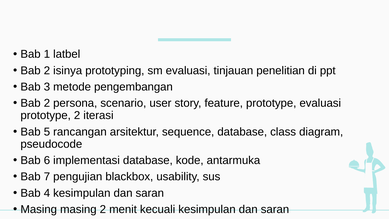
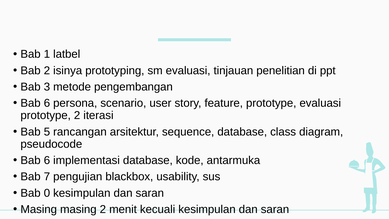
2 at (47, 103): 2 -> 6
4: 4 -> 0
